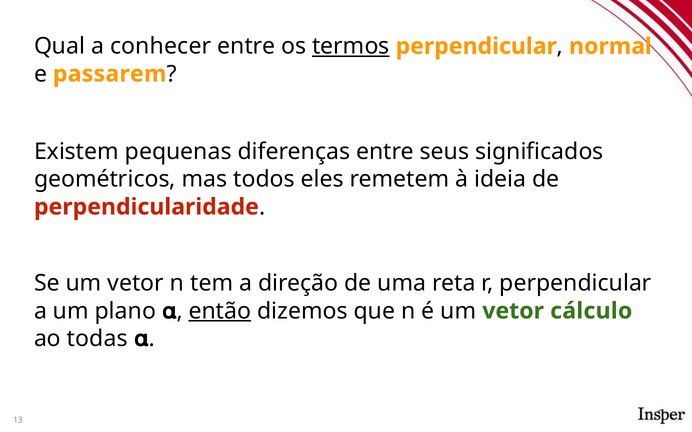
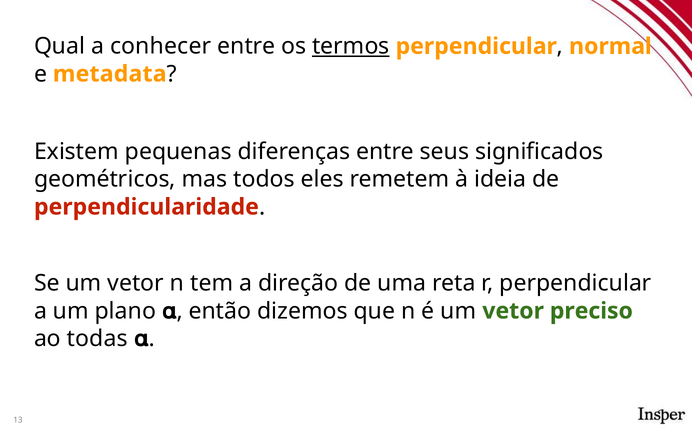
passarem: passarem -> metadata
cálculo: cálculo -> preciso
então underline: present -> none
